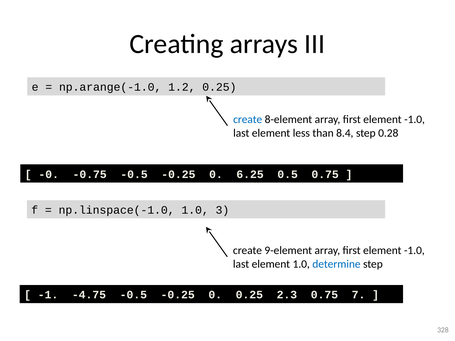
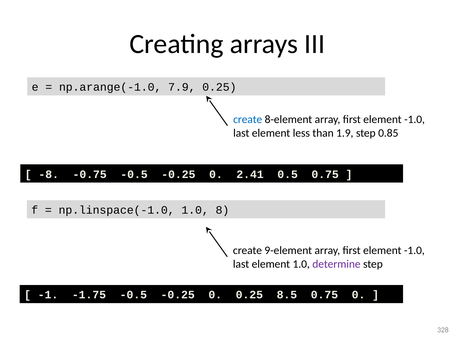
1.2: 1.2 -> 7.9
8.4: 8.4 -> 1.9
0.28: 0.28 -> 0.85
-0: -0 -> -8
6.25: 6.25 -> 2.41
3: 3 -> 8
determine colour: blue -> purple
-4.75: -4.75 -> -1.75
2.3: 2.3 -> 8.5
0.75 7: 7 -> 0
